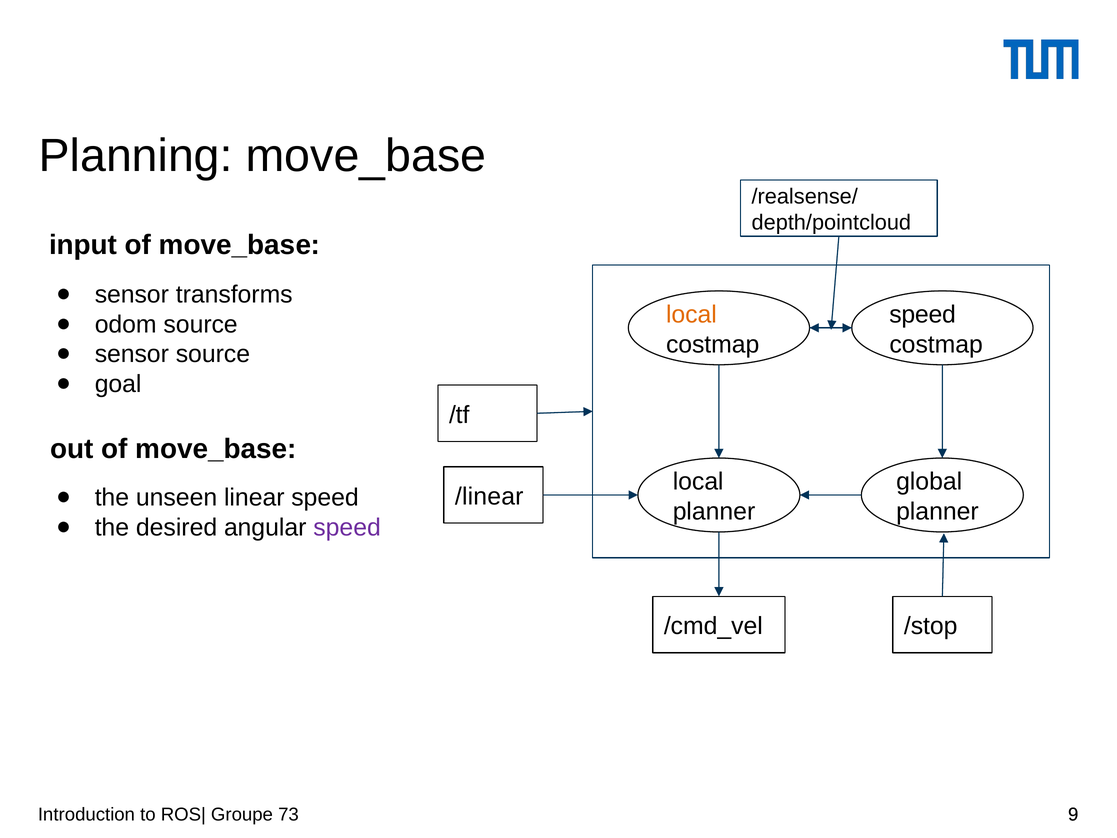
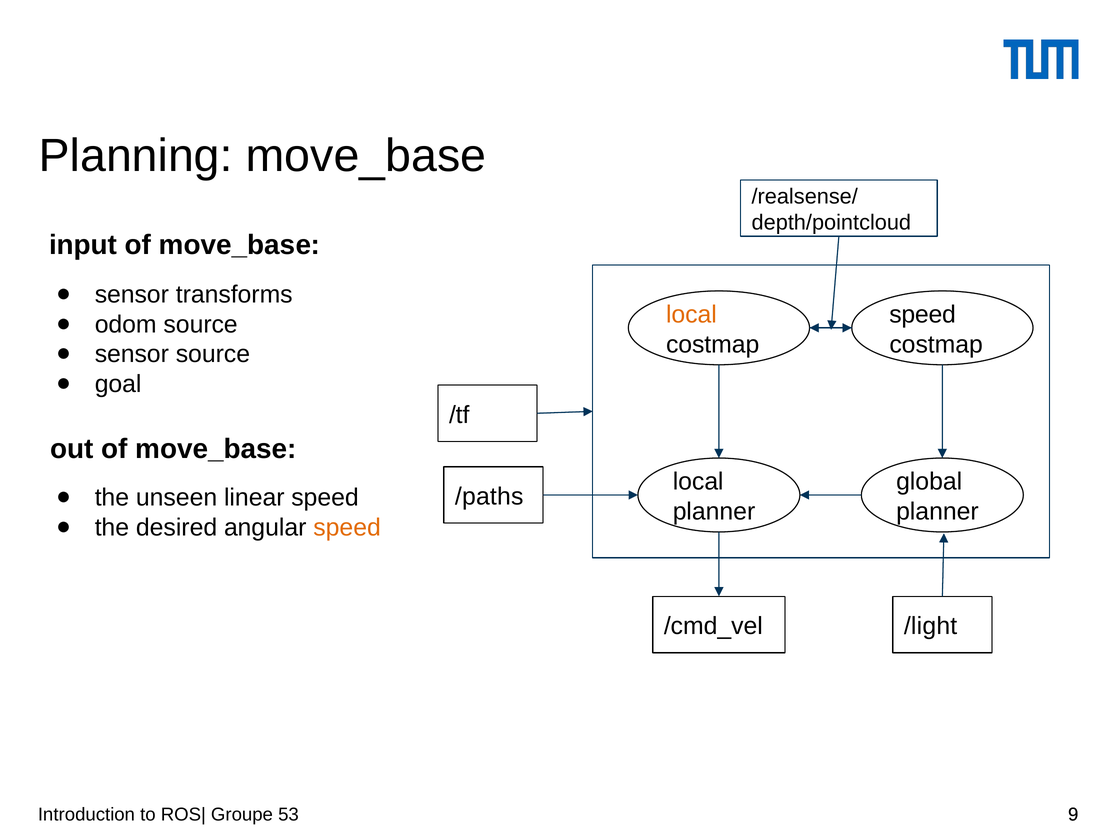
/linear: /linear -> /paths
speed at (347, 527) colour: purple -> orange
/stop: /stop -> /light
73: 73 -> 53
